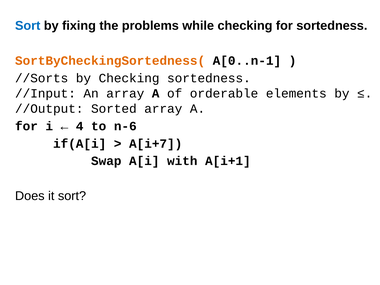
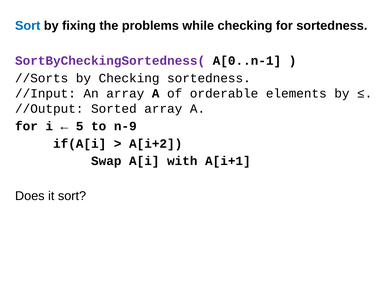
SortByCheckingSortedness( colour: orange -> purple
4: 4 -> 5
n-6: n-6 -> n-9
A[i+7: A[i+7 -> A[i+2
